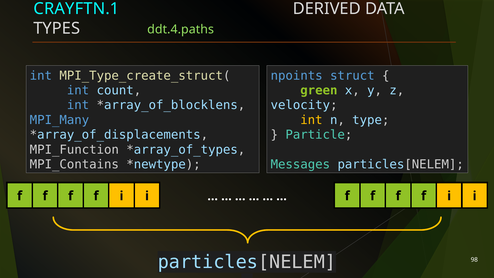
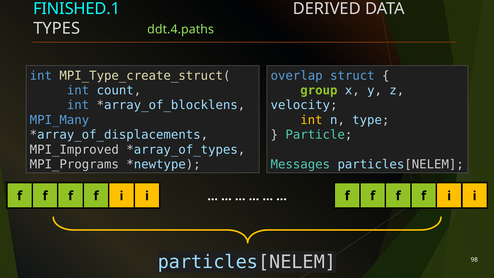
CRAYFTN.1: CRAYFTN.1 -> FINISHED.1
npoints: npoints -> overlap
green: green -> group
MPI_Function: MPI_Function -> MPI_Improved
MPI_Contains: MPI_Contains -> MPI_Programs
